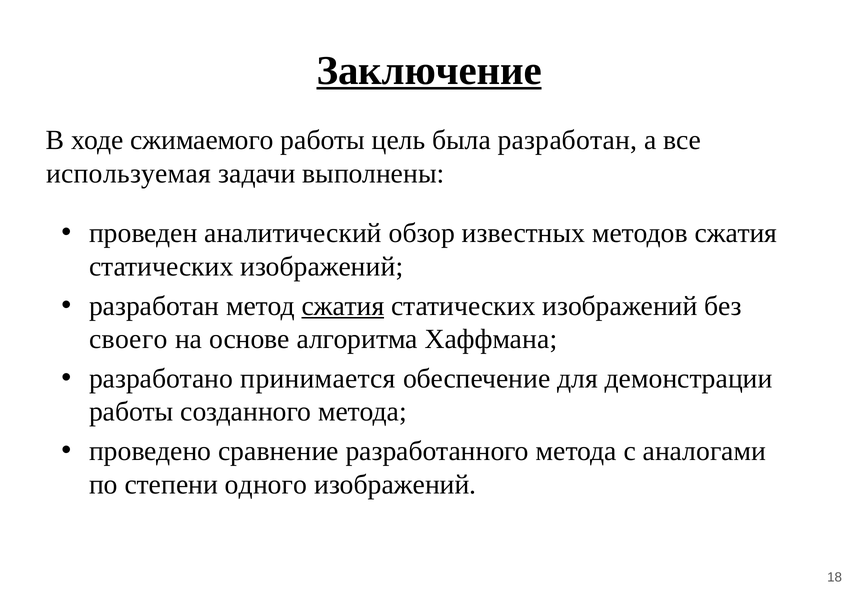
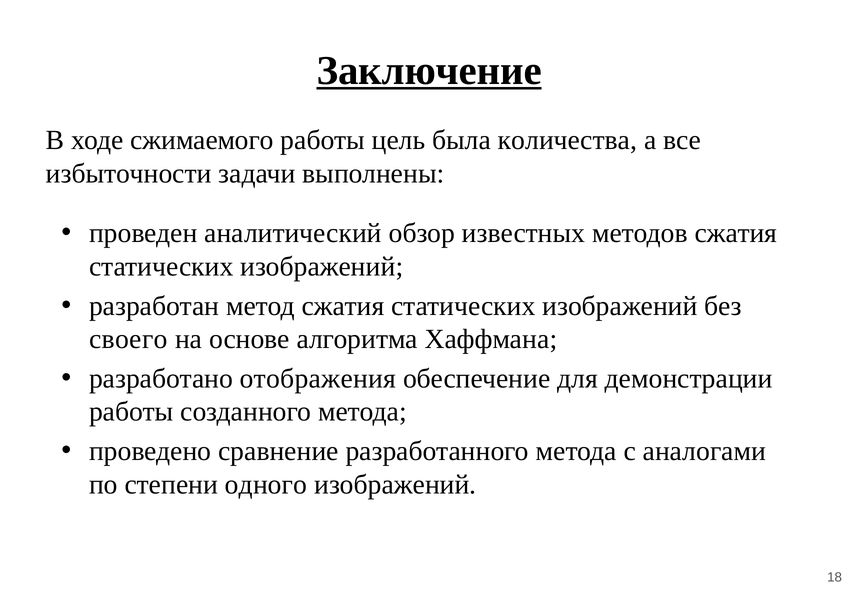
была разработан: разработан -> количества
используемая: используемая -> избыточности
сжатия at (343, 306) underline: present -> none
принимается: принимается -> отображения
